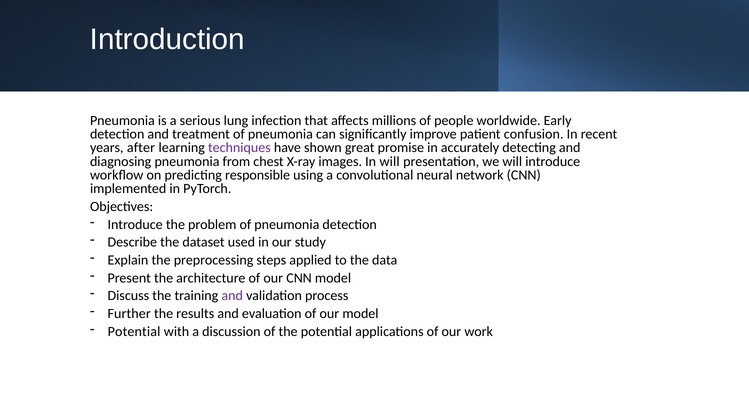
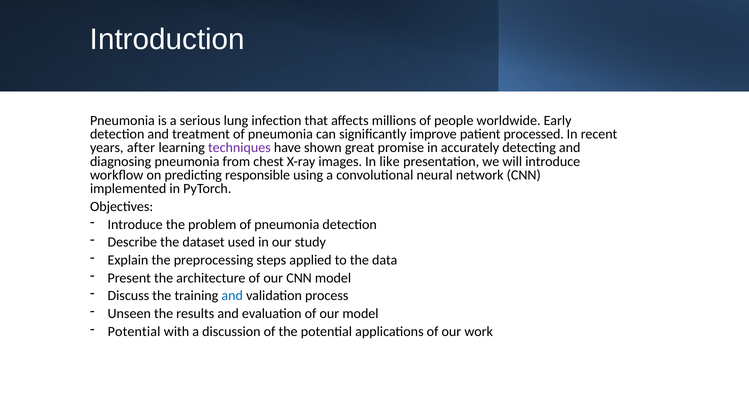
confusion: confusion -> processed
In will: will -> like
and at (232, 296) colour: purple -> blue
Further: Further -> Unseen
